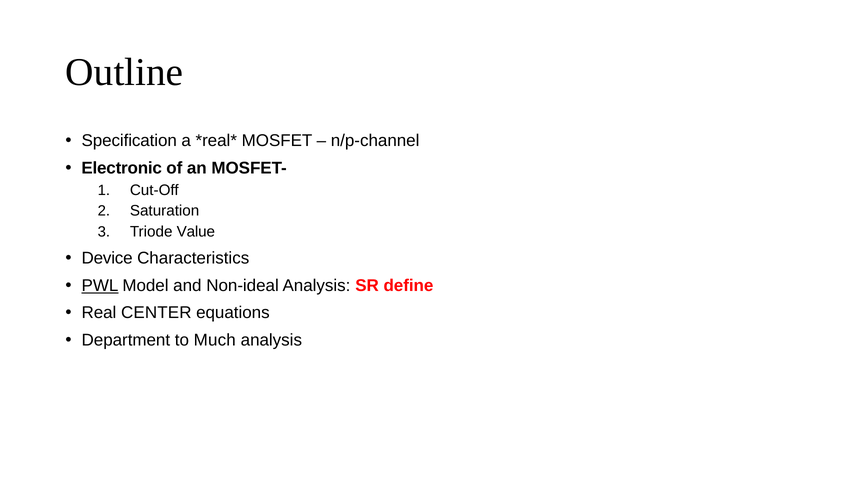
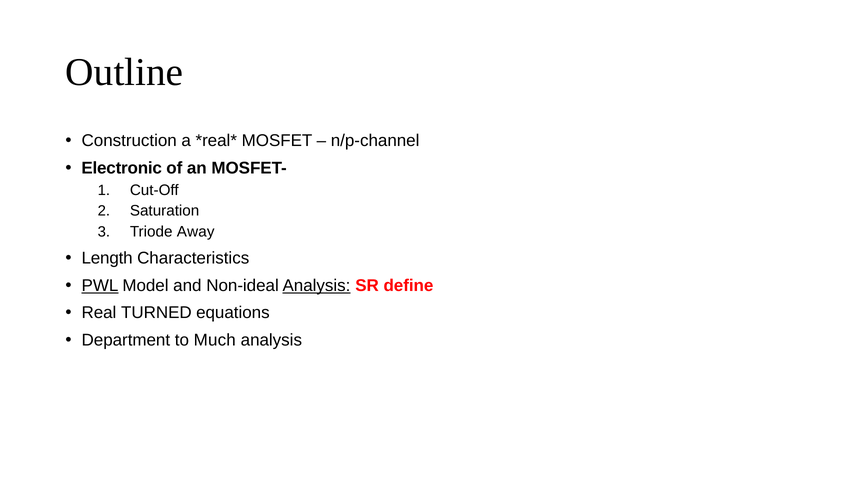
Specification: Specification -> Construction
Value: Value -> Away
Device: Device -> Length
Analysis at (316, 286) underline: none -> present
CENTER: CENTER -> TURNED
